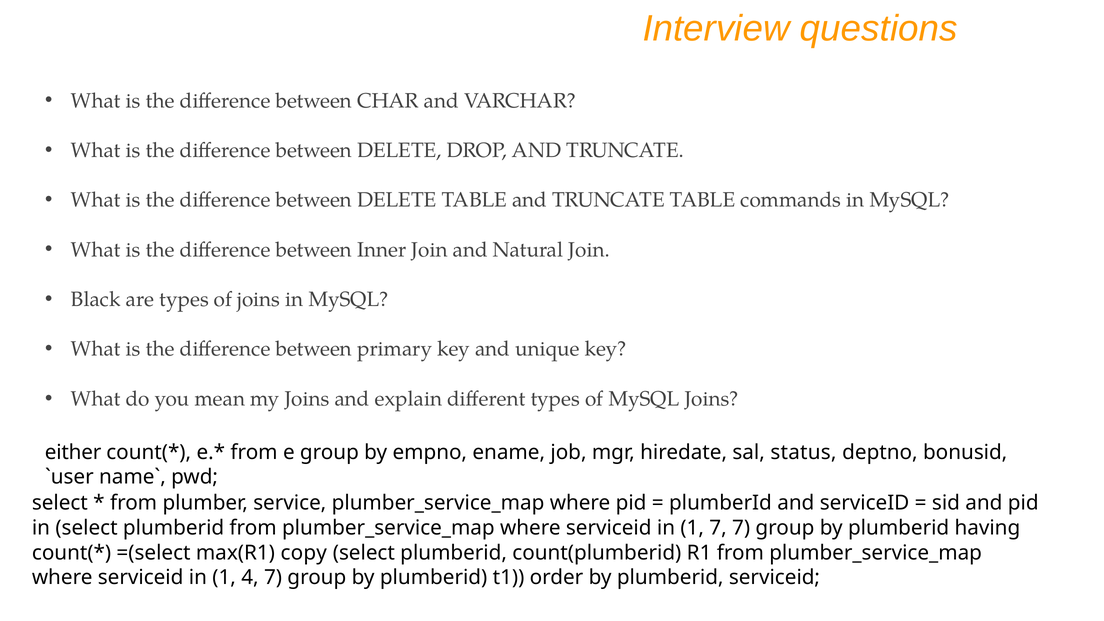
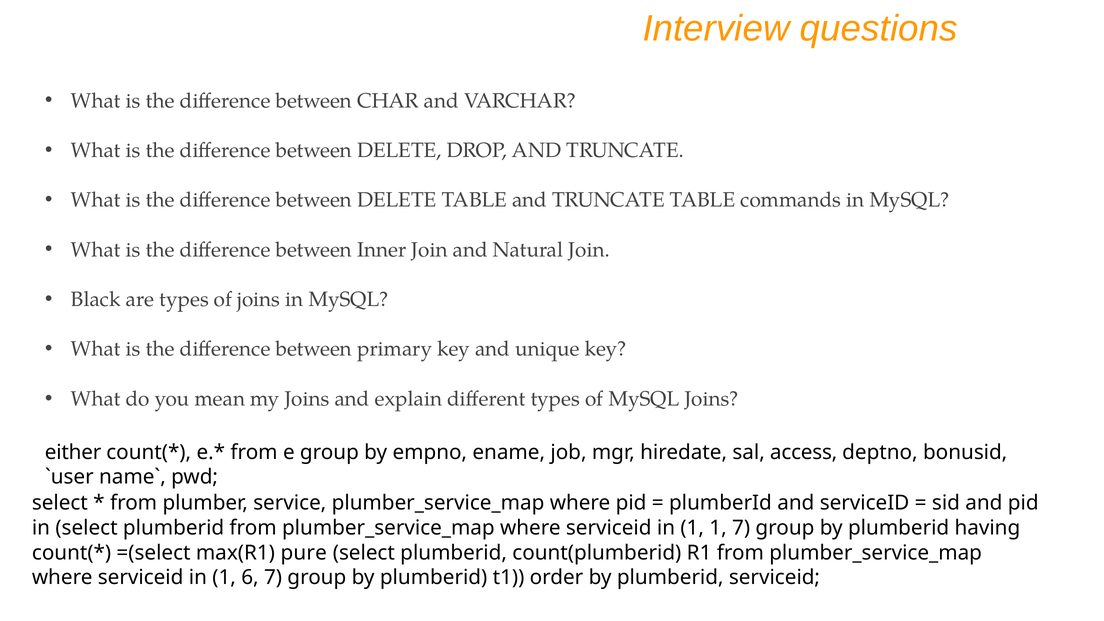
status: status -> access
1 7: 7 -> 1
copy: copy -> pure
4: 4 -> 6
